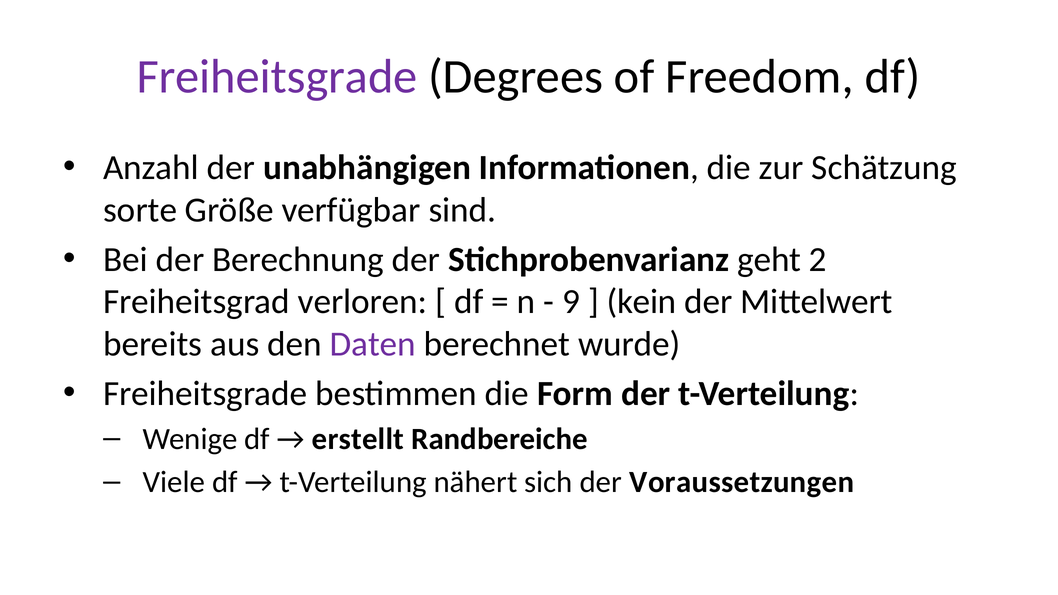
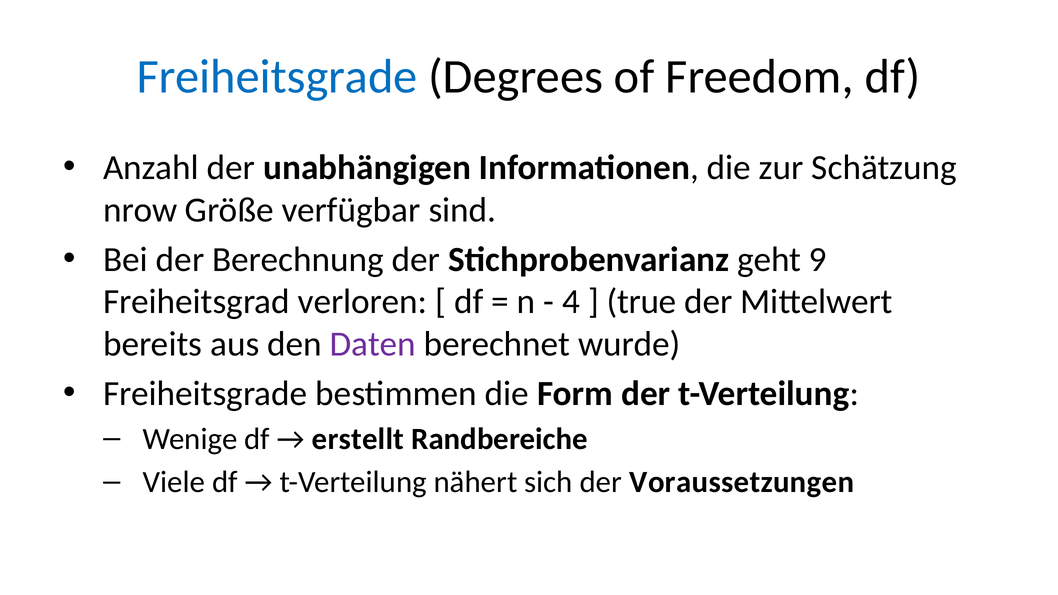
Freiheitsgrade at (277, 77) colour: purple -> blue
sorte: sorte -> nrow
2: 2 -> 9
9: 9 -> 4
kein: kein -> true
